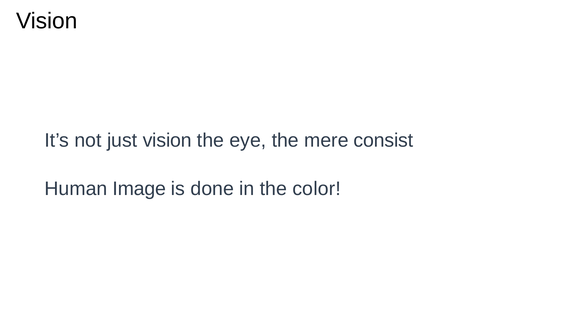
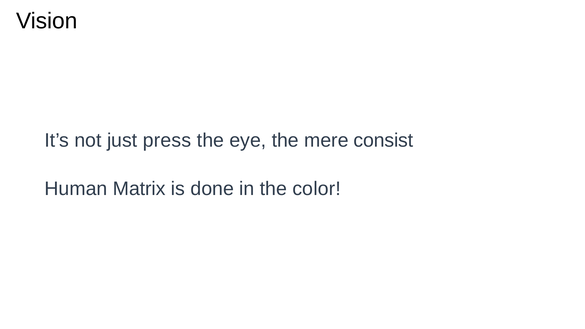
just vision: vision -> press
Image: Image -> Matrix
